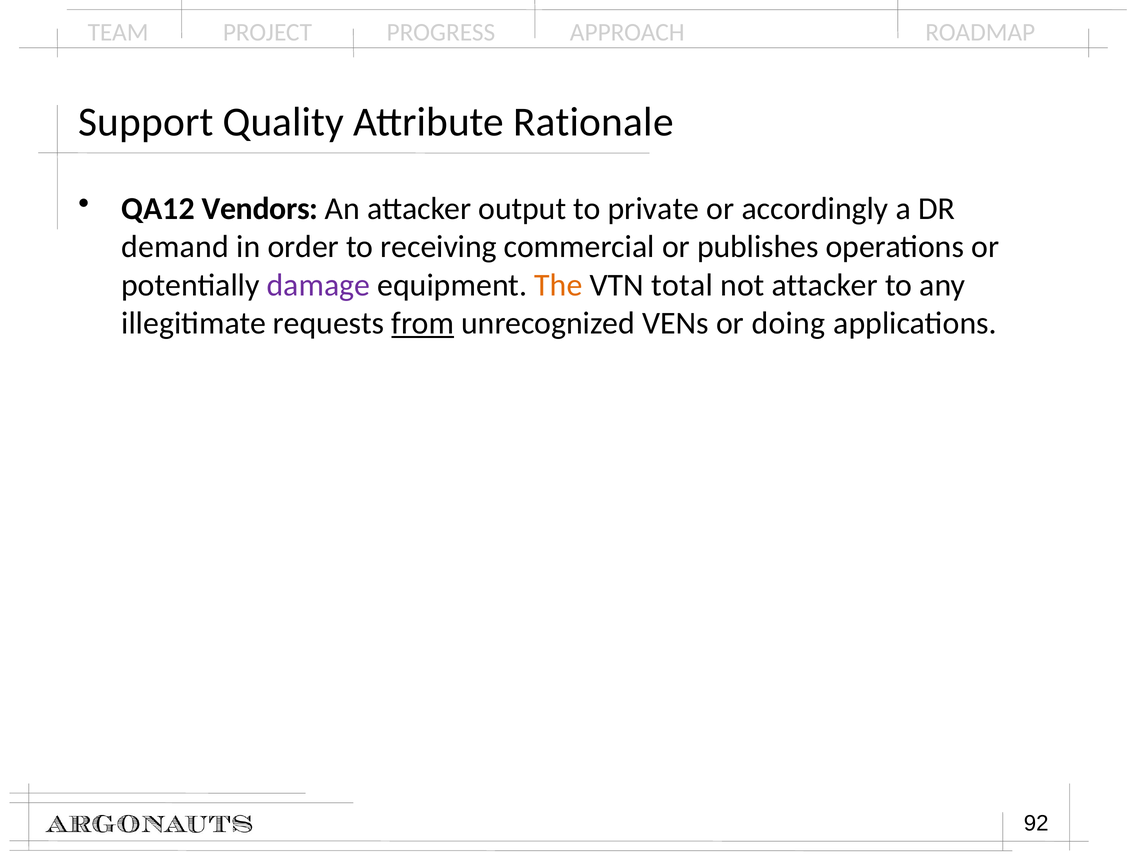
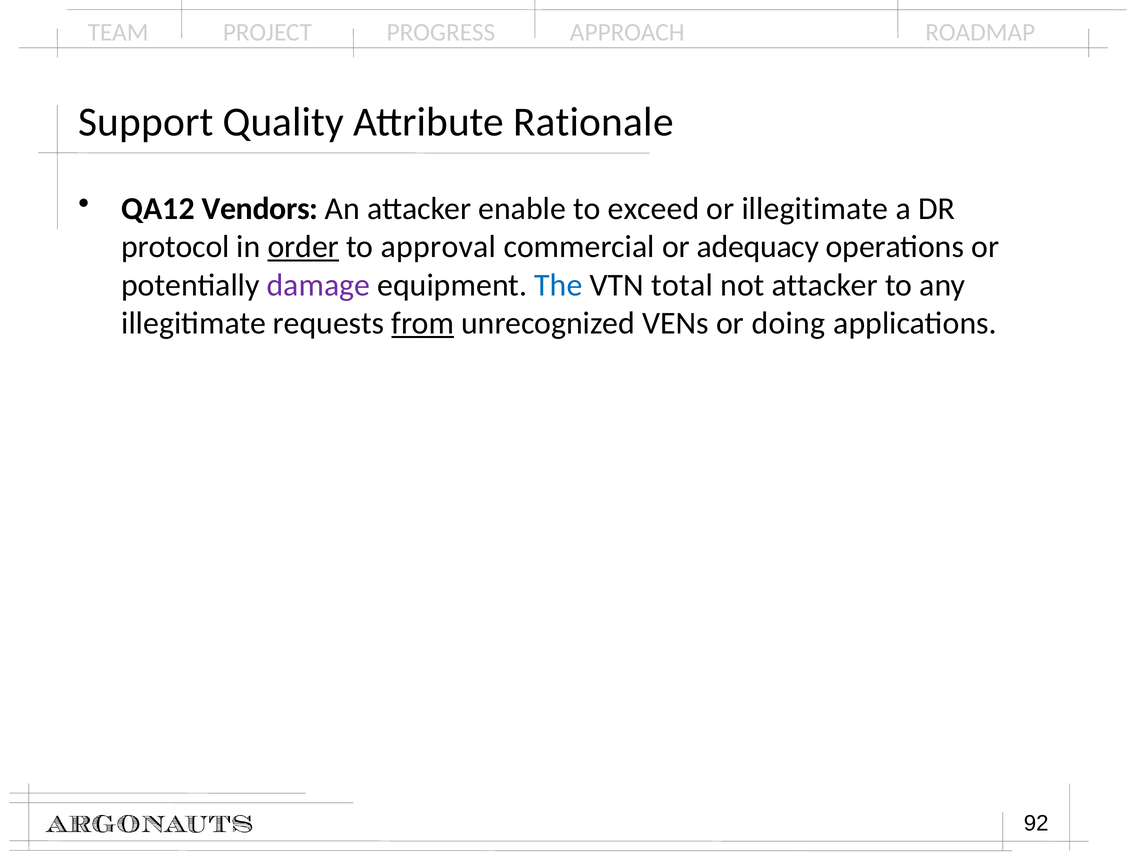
output: output -> enable
private: private -> exceed
or accordingly: accordingly -> illegitimate
demand: demand -> protocol
order underline: none -> present
receiving: receiving -> approval
publishes: publishes -> adequacy
The colour: orange -> blue
